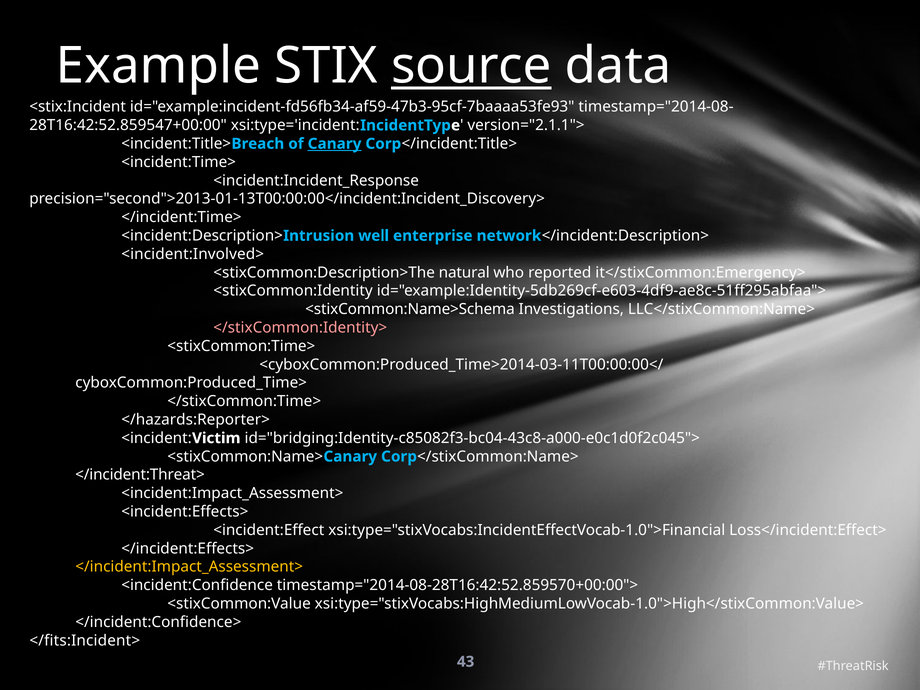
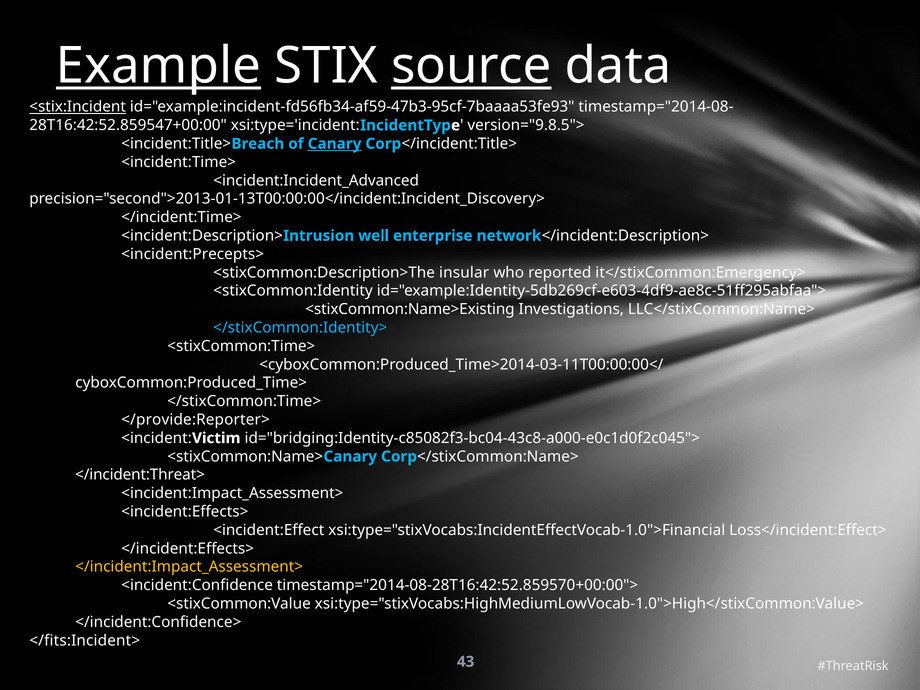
Example underline: none -> present
<stix:Incident underline: none -> present
version="2.1.1">: version="2.1.1"> -> version="9.8.5">
<incident:Incident_Response: <incident:Incident_Response -> <incident:Incident_Advanced
<incident:Involved>: <incident:Involved> -> <incident:Precepts>
natural: natural -> insular
<stixCommon:Name>Schema: <stixCommon:Name>Schema -> <stixCommon:Name>Existing
</stixCommon:Identity> colour: pink -> light blue
</hazards:Reporter>: </hazards:Reporter> -> </provide:Reporter>
